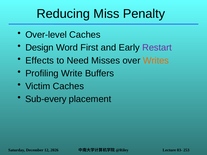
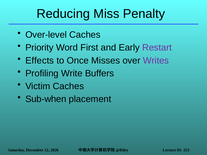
Design: Design -> Priority
Need: Need -> Once
Writes colour: orange -> purple
Sub-every: Sub-every -> Sub-when
